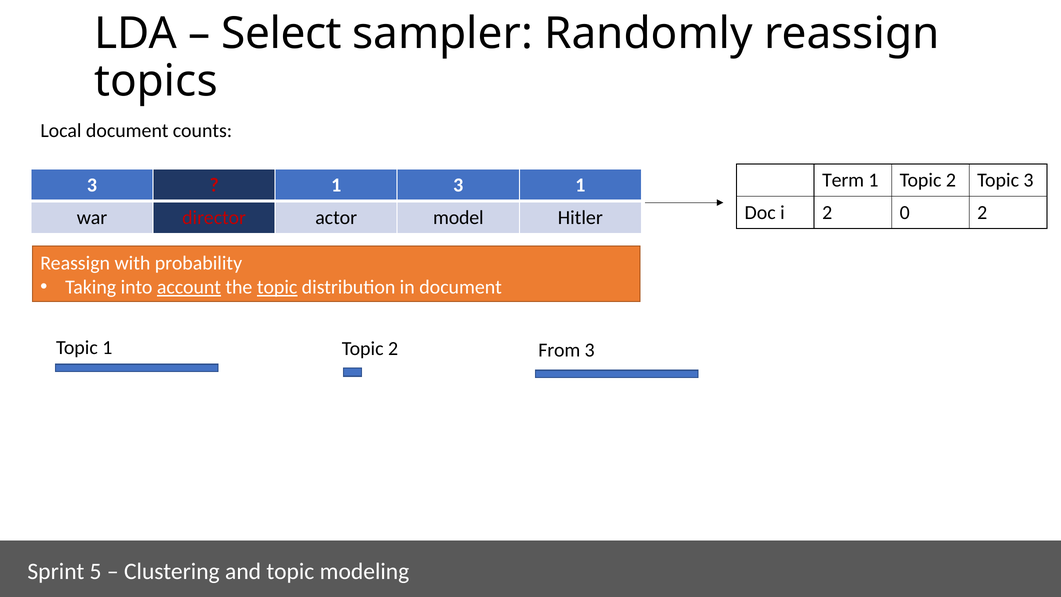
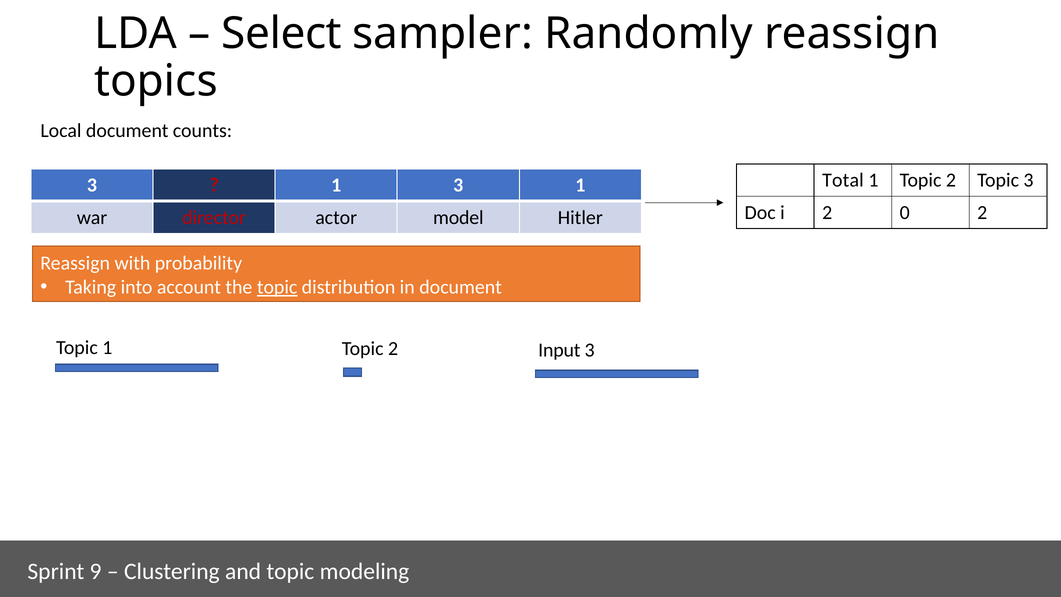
Term: Term -> Total
account underline: present -> none
From: From -> Input
5: 5 -> 9
